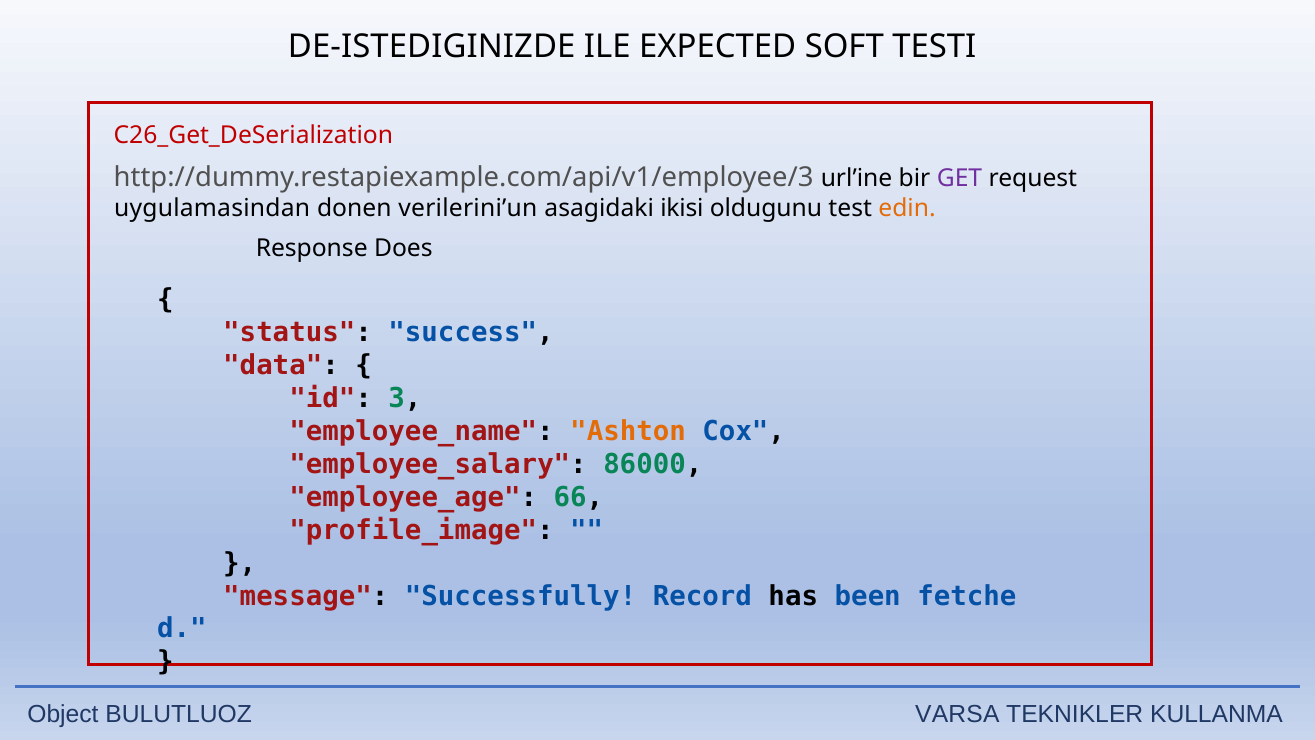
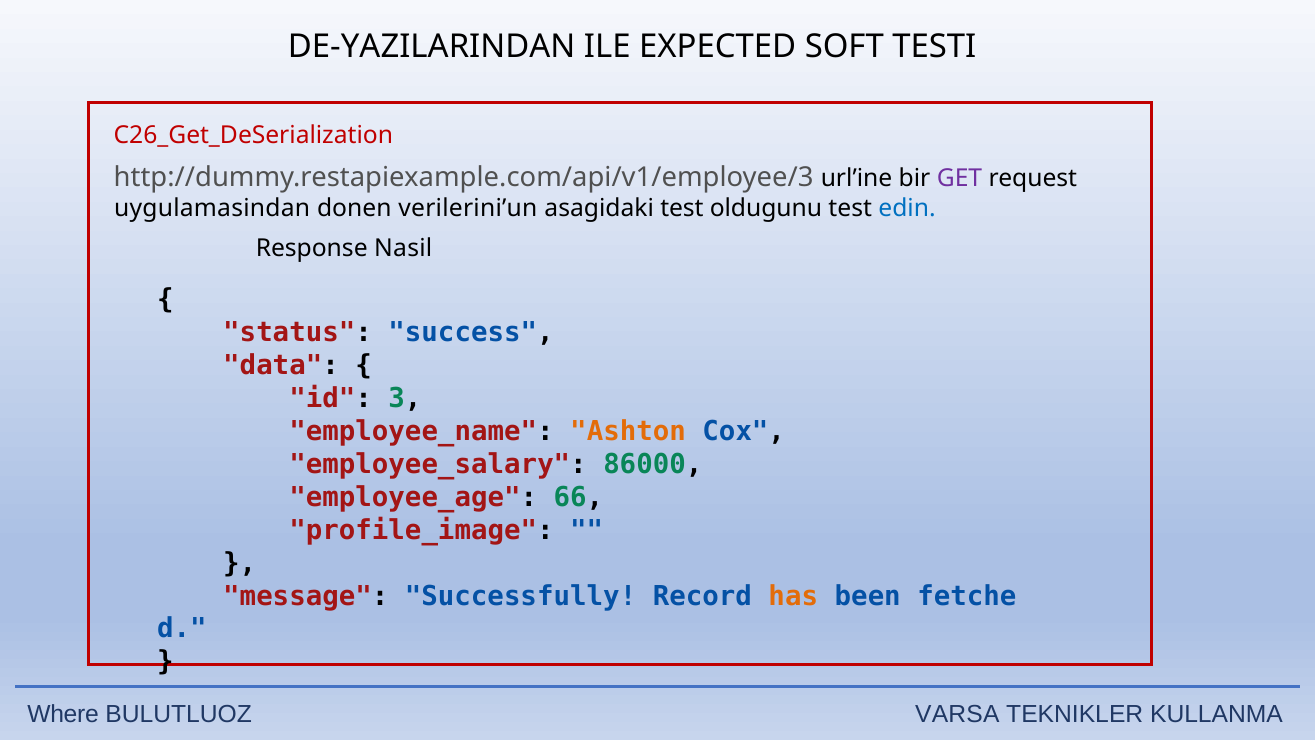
DE-ISTEDIGINIZDE: DE-ISTEDIGINIZDE -> DE-YAZILARINDAN
asagidaki ikisi: ikisi -> test
edin colour: orange -> blue
Does: Does -> Nasil
has colour: black -> orange
Object: Object -> Where
